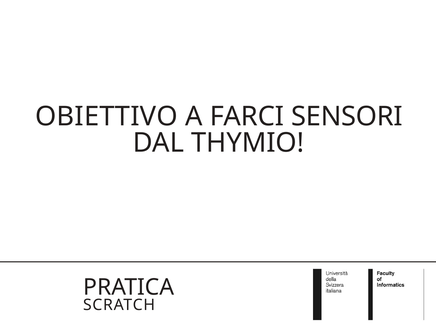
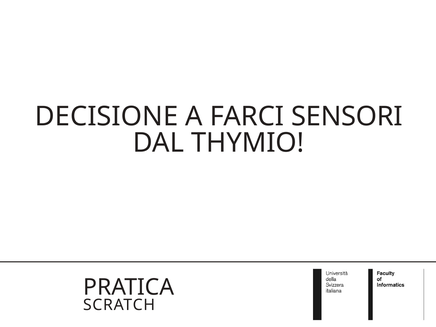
OBIETTIVO: OBIETTIVO -> DECISIONE
